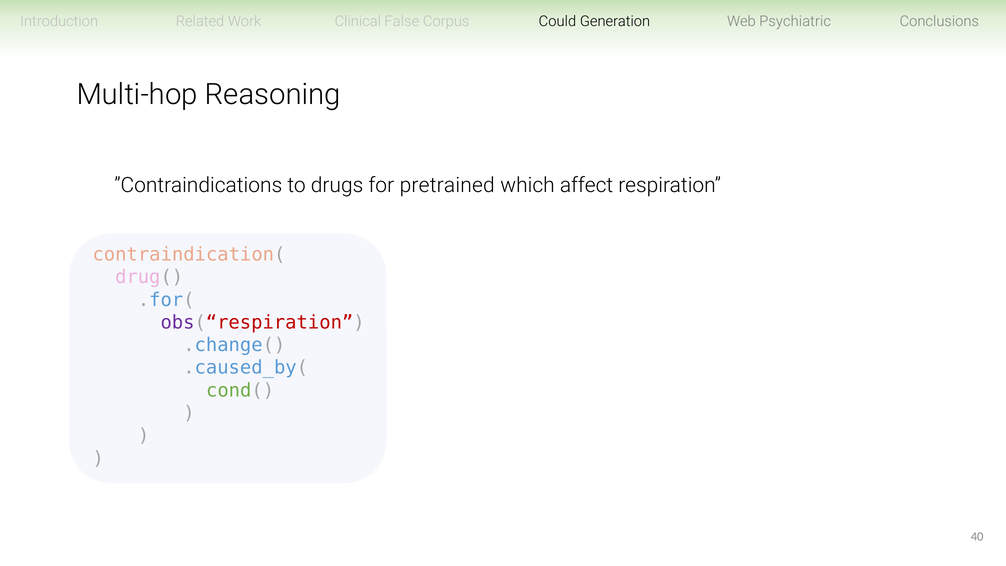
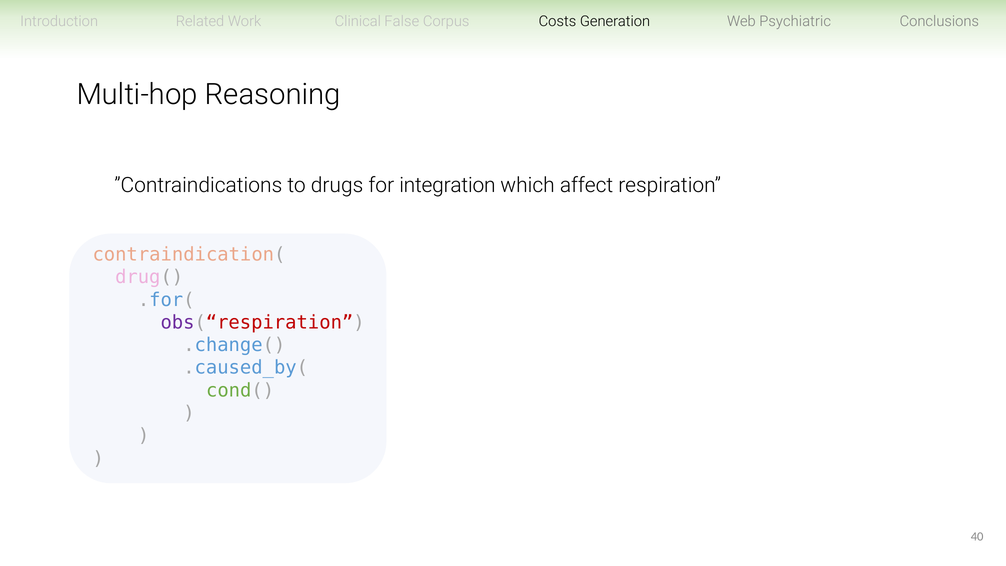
Could: Could -> Costs
pretrained: pretrained -> integration
